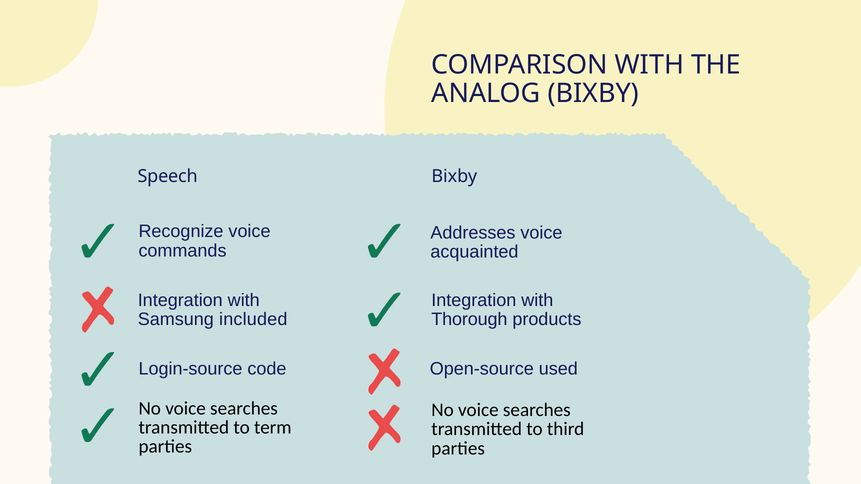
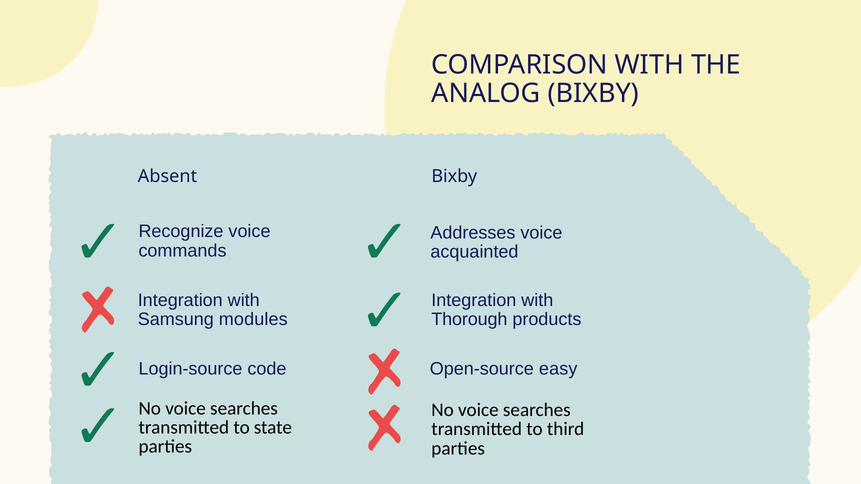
Speech: Speech -> Absent
included: included -> modules
used: used -> easy
term: term -> state
